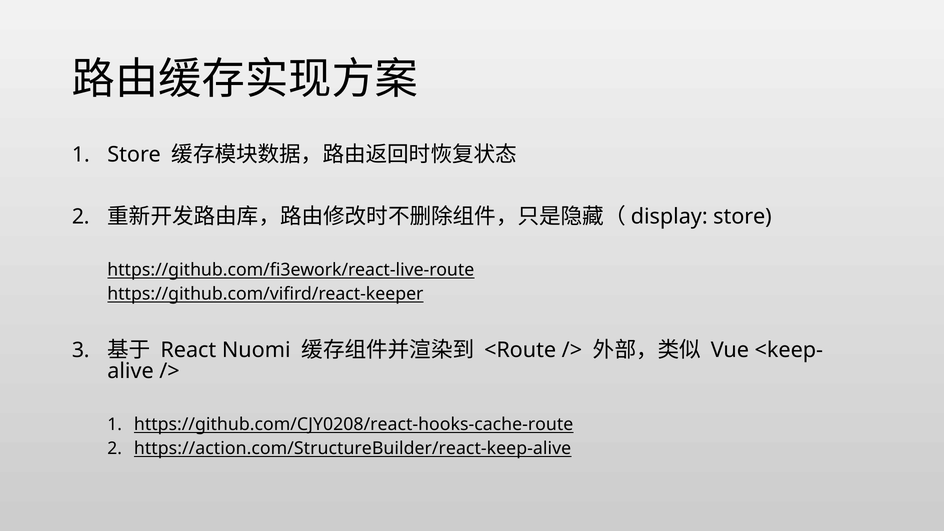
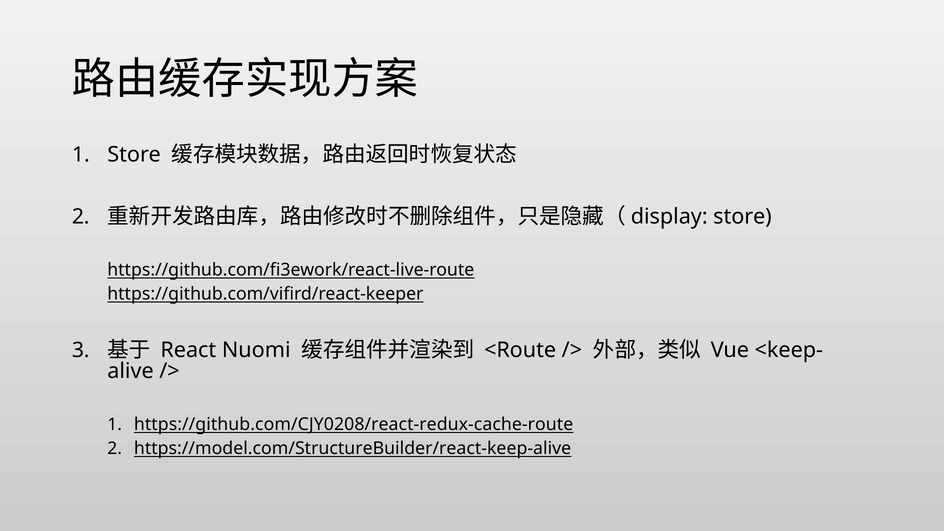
https://github.com/CJY0208/react-hooks-cache-route: https://github.com/CJY0208/react-hooks-cache-route -> https://github.com/CJY0208/react-redux-cache-route
https://action.com/StructureBuilder/react-keep-alive: https://action.com/StructureBuilder/react-keep-alive -> https://model.com/StructureBuilder/react-keep-alive
